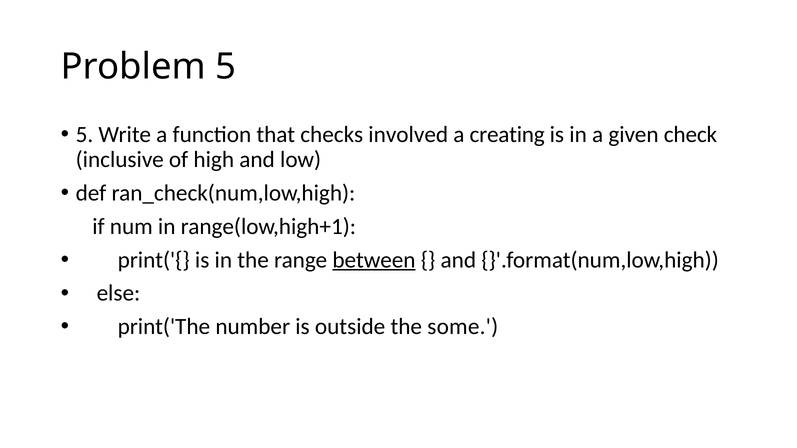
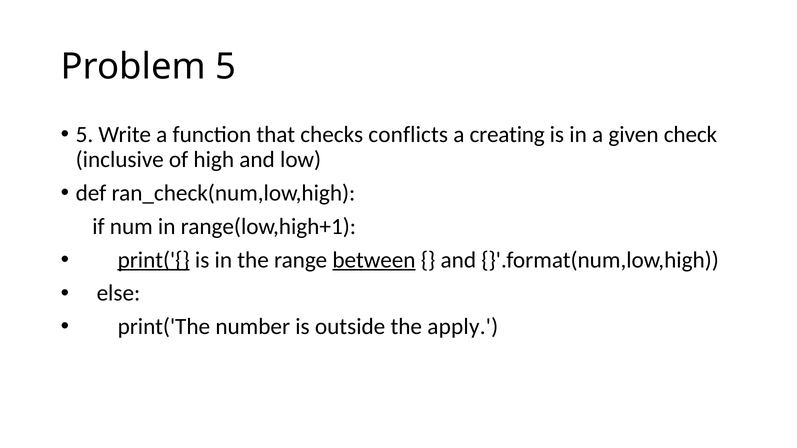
involved: involved -> conflicts
print('{ underline: none -> present
some: some -> apply
